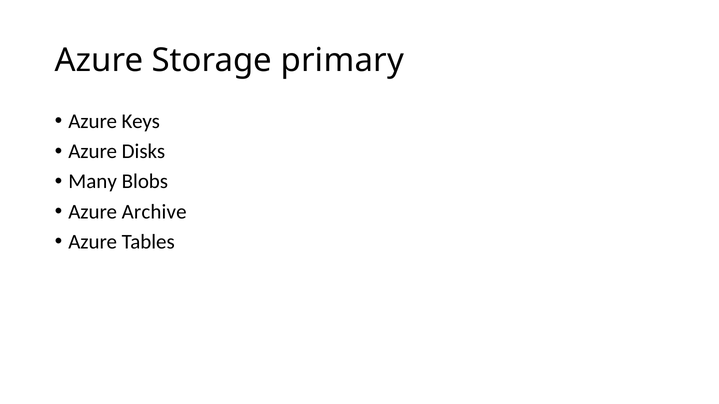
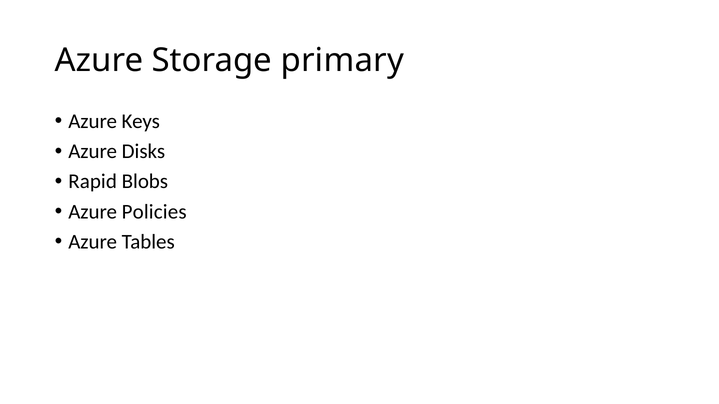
Many: Many -> Rapid
Archive: Archive -> Policies
